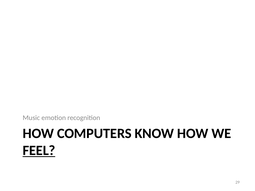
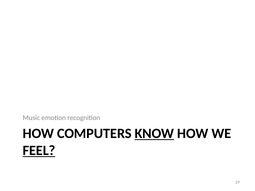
KNOW underline: none -> present
